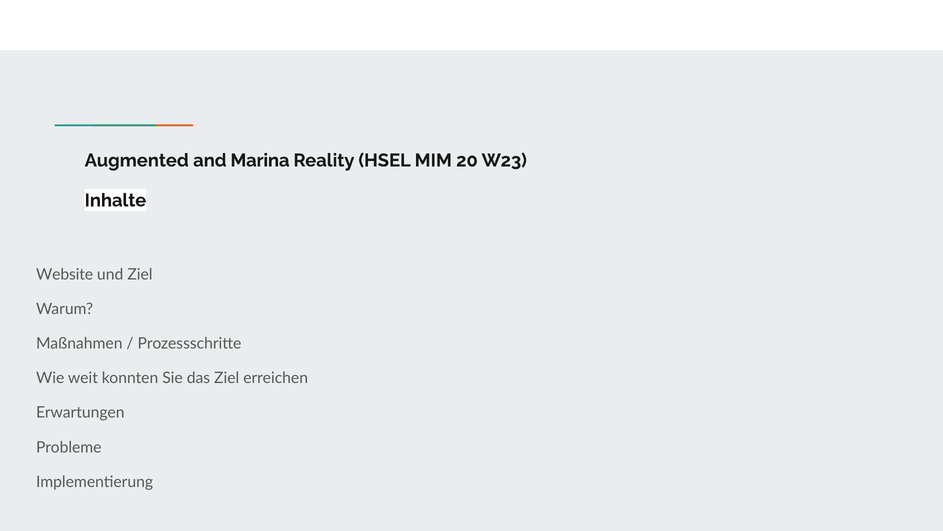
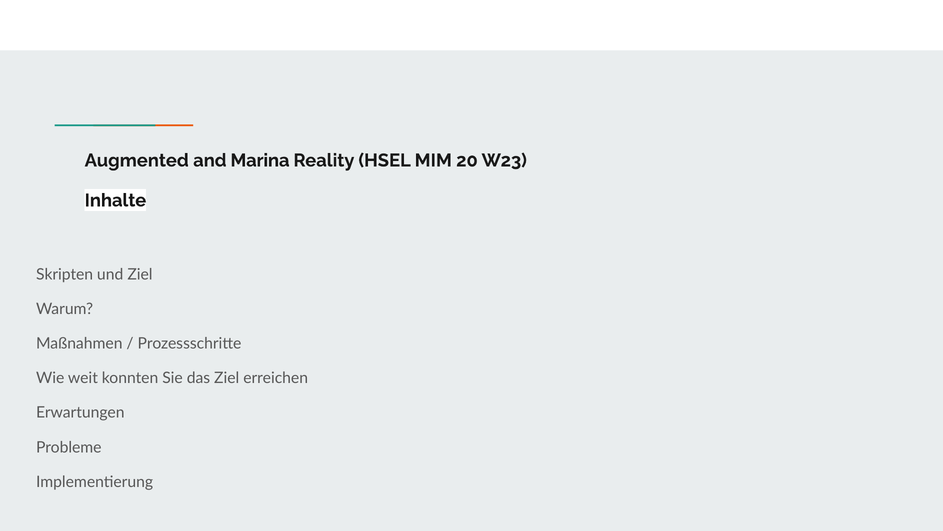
Website: Website -> Skripten
